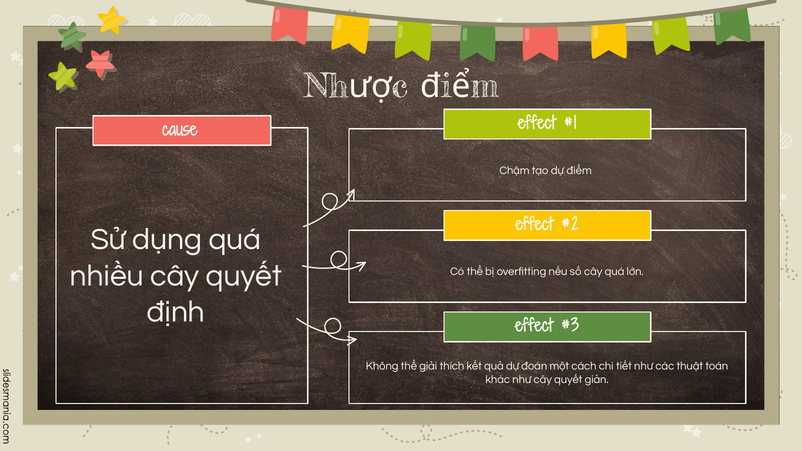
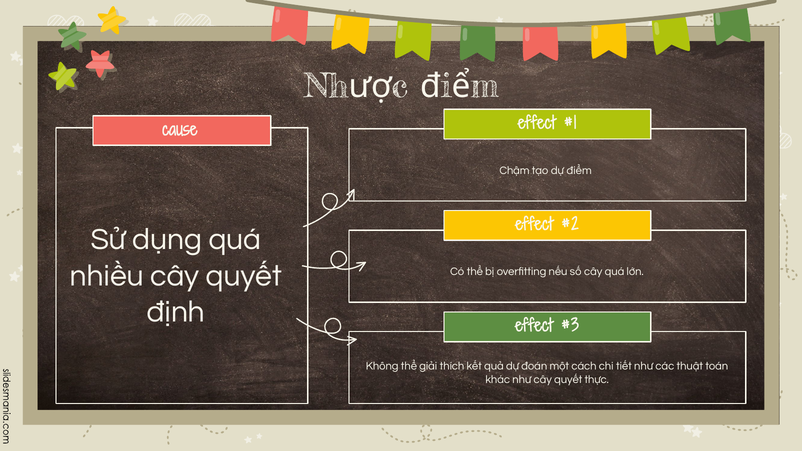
giản: giản -> thực
